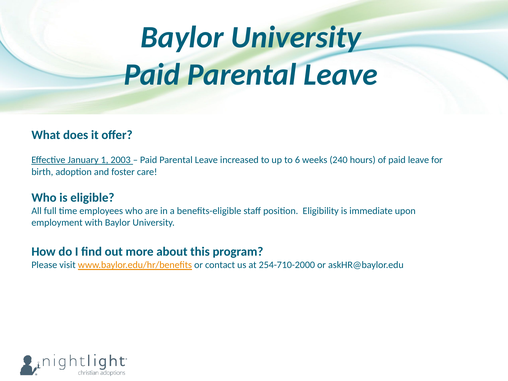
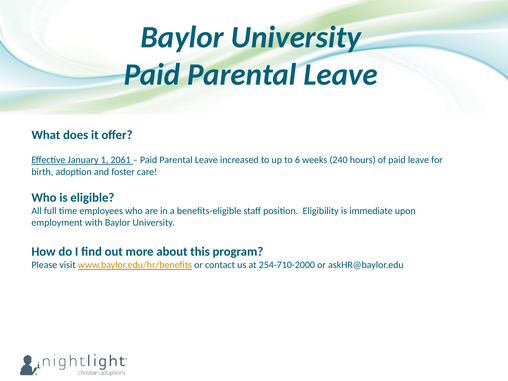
2003: 2003 -> 2061
